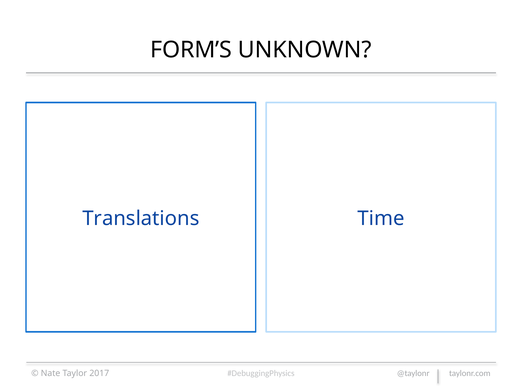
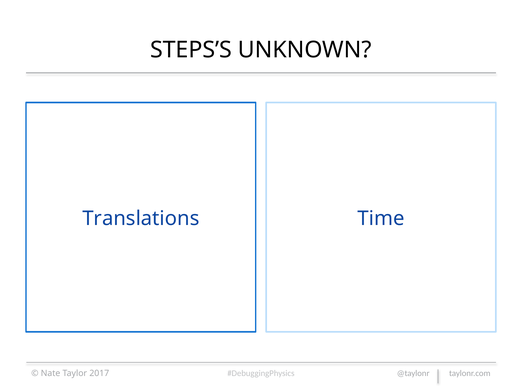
FORM’S: FORM’S -> STEPS’S
